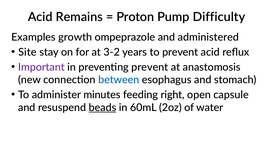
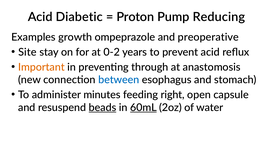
Remains: Remains -> Diabetic
Difficulty: Difficulty -> Reducing
administered: administered -> preoperative
3-2: 3-2 -> 0-2
Important colour: purple -> orange
preventing prevent: prevent -> through
60mL underline: none -> present
